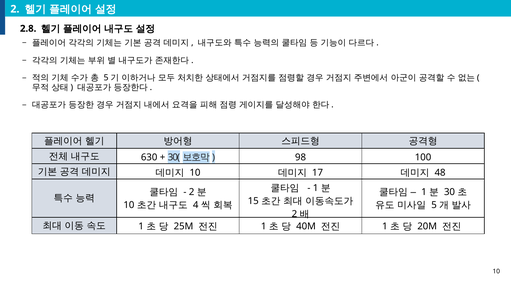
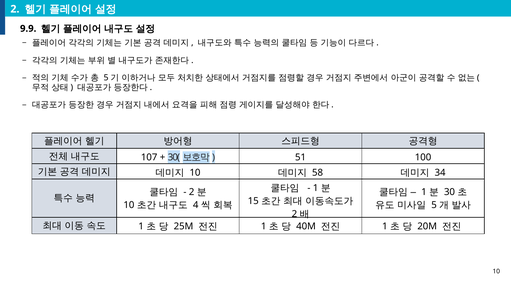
2.8: 2.8 -> 9.9
630: 630 -> 107
98: 98 -> 51
17: 17 -> 58
48: 48 -> 34
